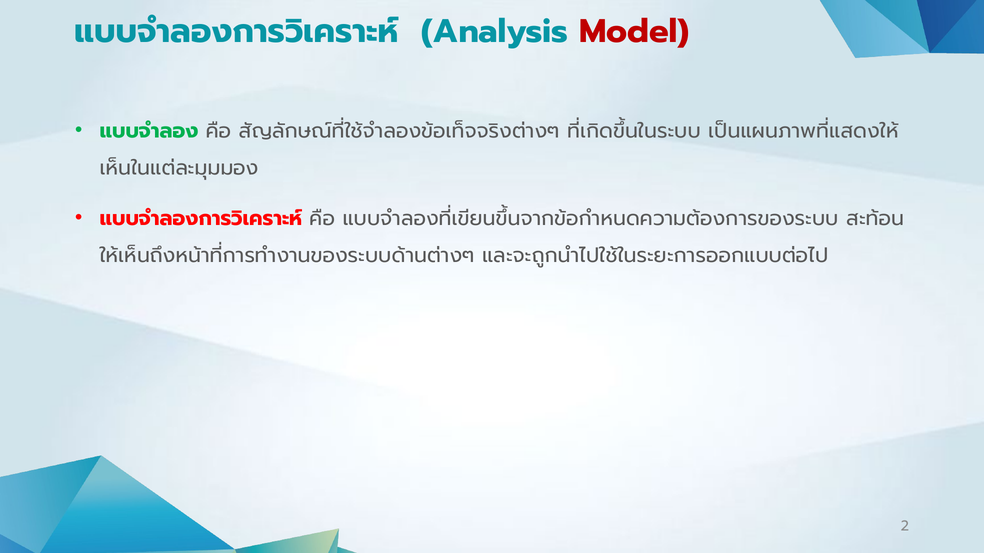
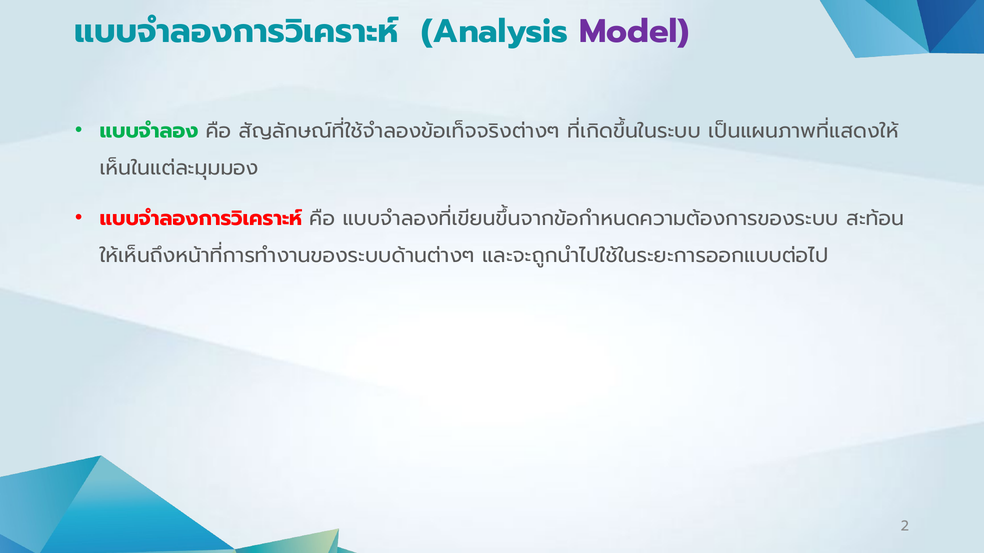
Model colour: red -> purple
